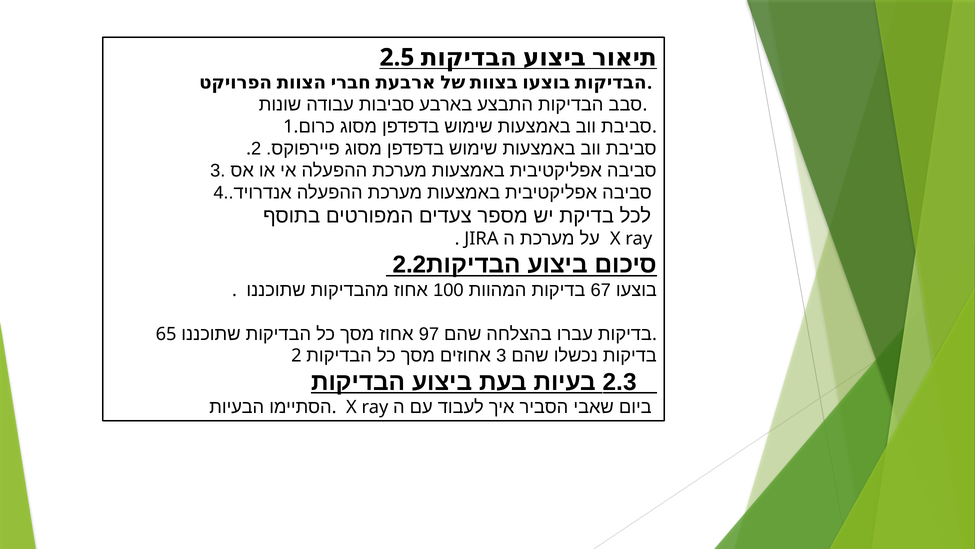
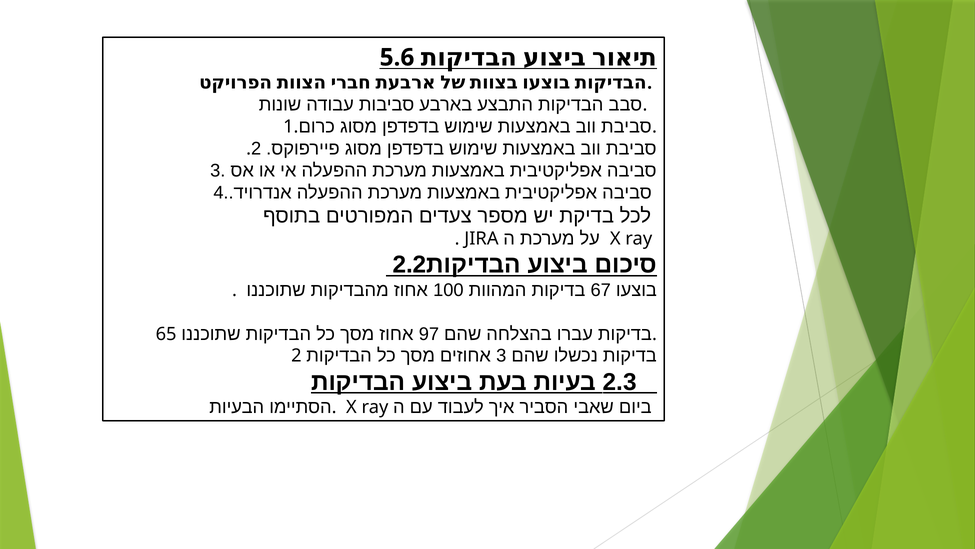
2.5: 2.5 -> 5.6
